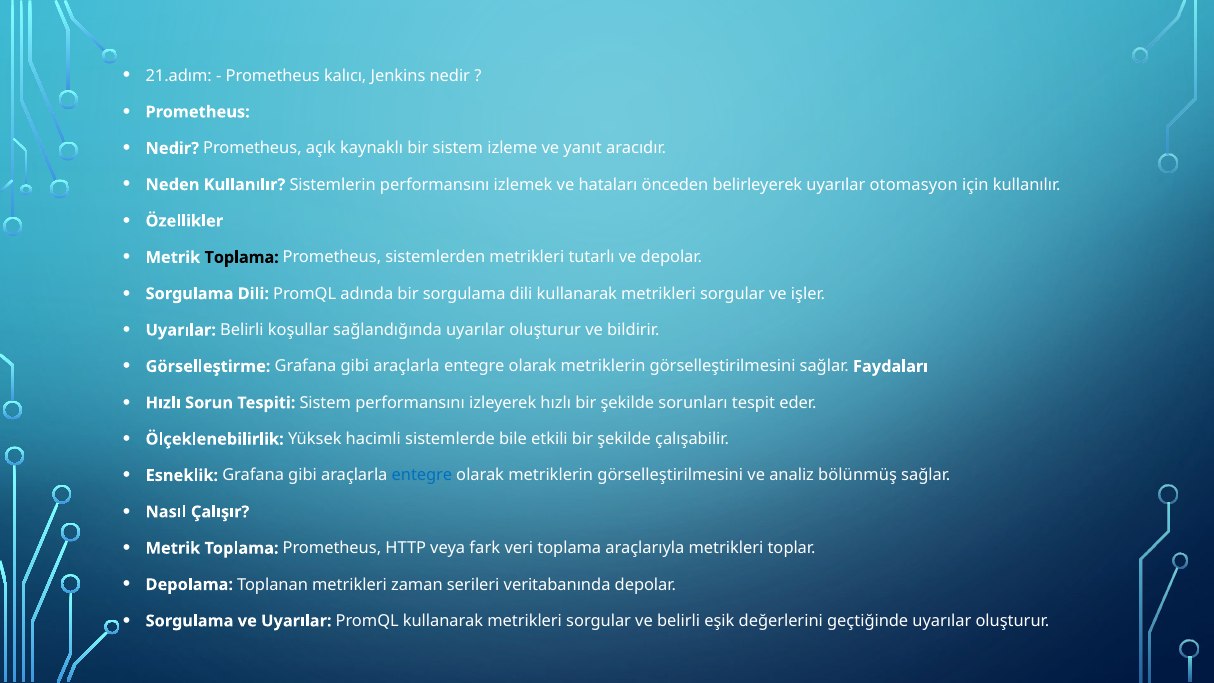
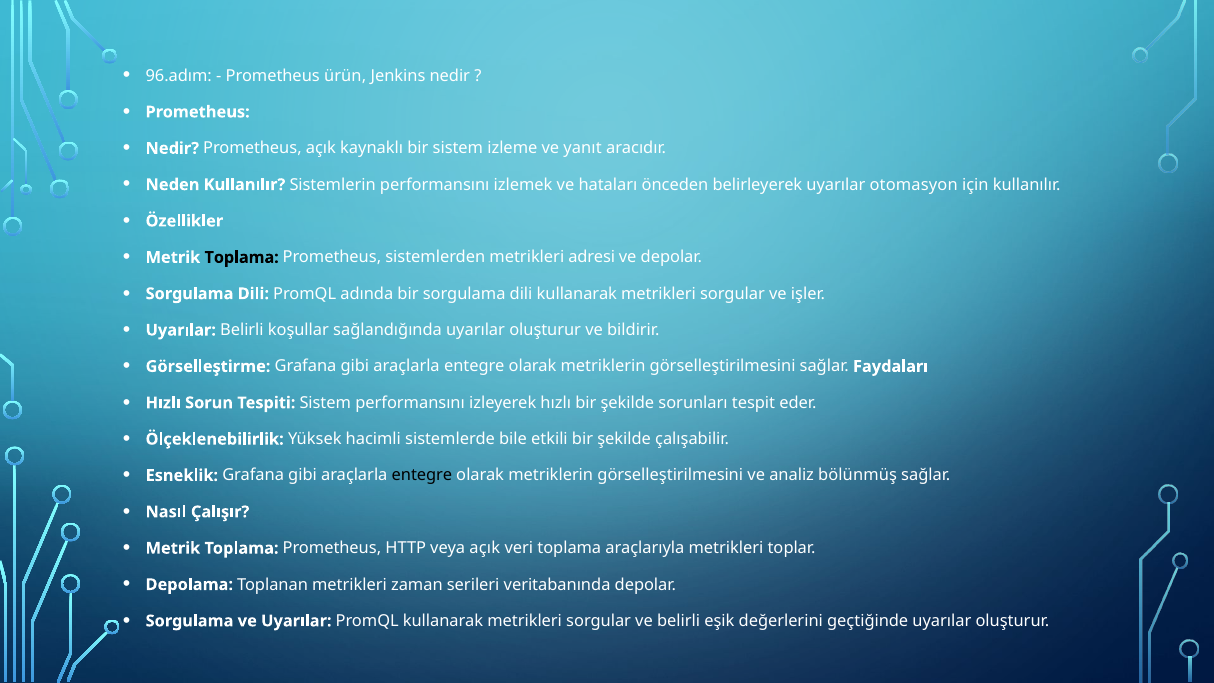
21.adım: 21.adım -> 96.adım
kalıcı: kalıcı -> ürün
tutarlı: tutarlı -> adresi
entegre at (422, 475) colour: blue -> black
veya fark: fark -> açık
